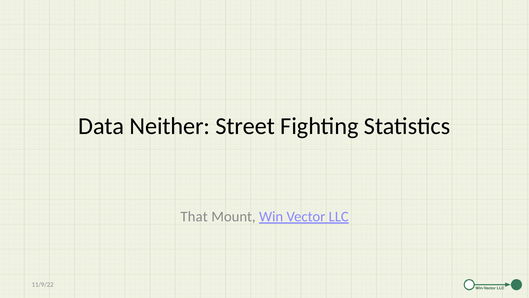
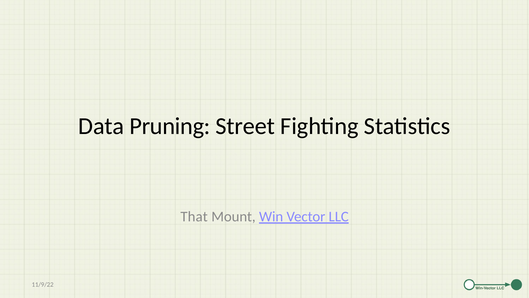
Neither: Neither -> Pruning
